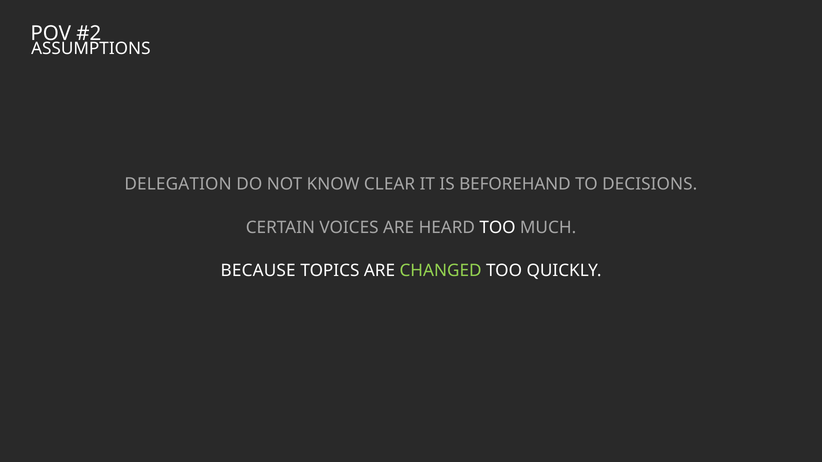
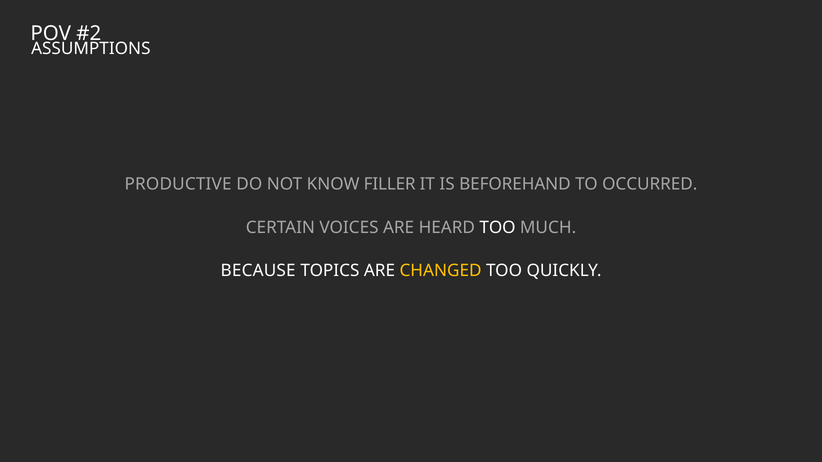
DELEGATION: DELEGATION -> PRODUCTIVE
CLEAR: CLEAR -> FILLER
DECISIONS: DECISIONS -> OCCURRED
CHANGED colour: light green -> yellow
